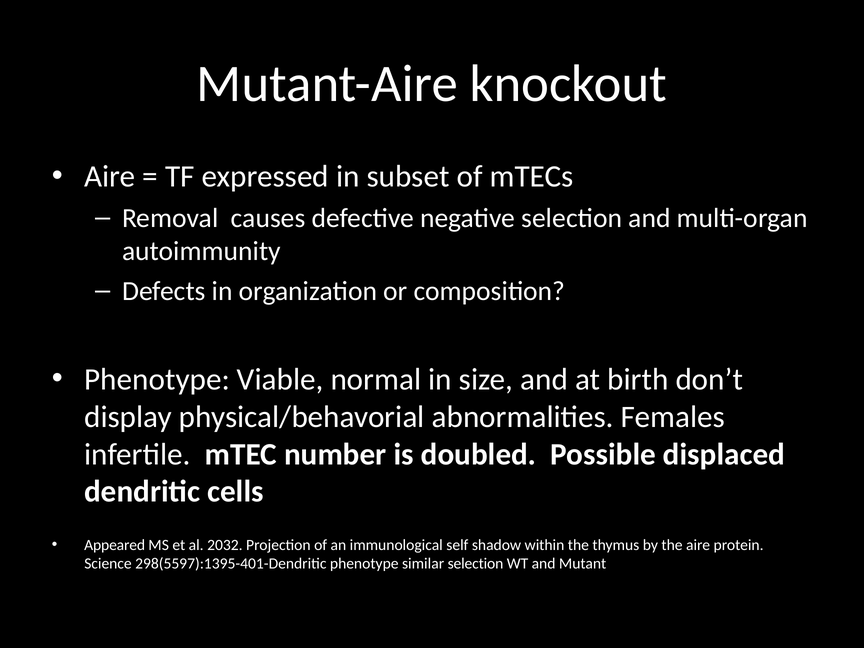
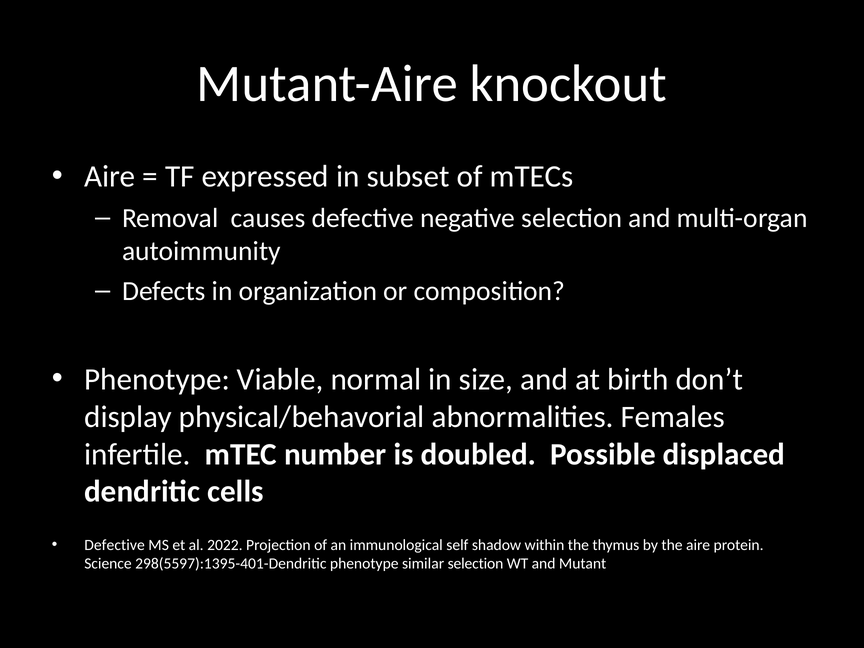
Appeared at (115, 545): Appeared -> Defective
2032: 2032 -> 2022
